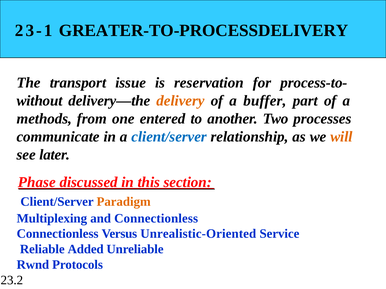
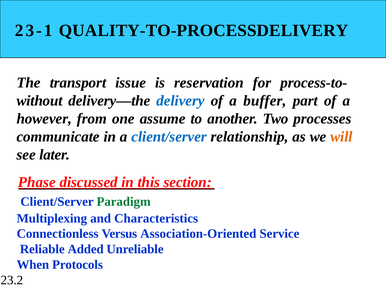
GREATER-TO-PROCESSDELIVERY: GREATER-TO-PROCESSDELIVERY -> QUALITY-TO-PROCESSDELIVERY
delivery colour: orange -> blue
methods: methods -> however
entered: entered -> assume
Paradigm colour: orange -> green
and Connectionless: Connectionless -> Characteristics
Unrealistic-Oriented: Unrealistic-Oriented -> Association-Oriented
Rwnd: Rwnd -> When
